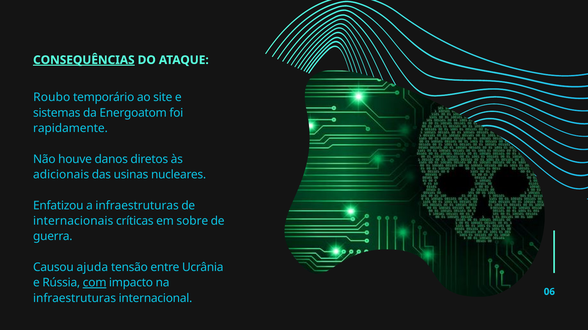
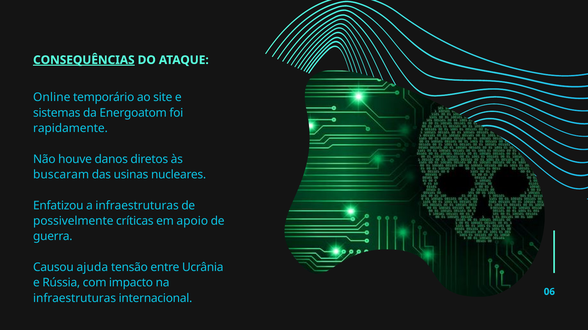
Roubo: Roubo -> Online
adicionais: adicionais -> buscaram
internacionais: internacionais -> possivelmente
sobre: sobre -> apoio
com underline: present -> none
